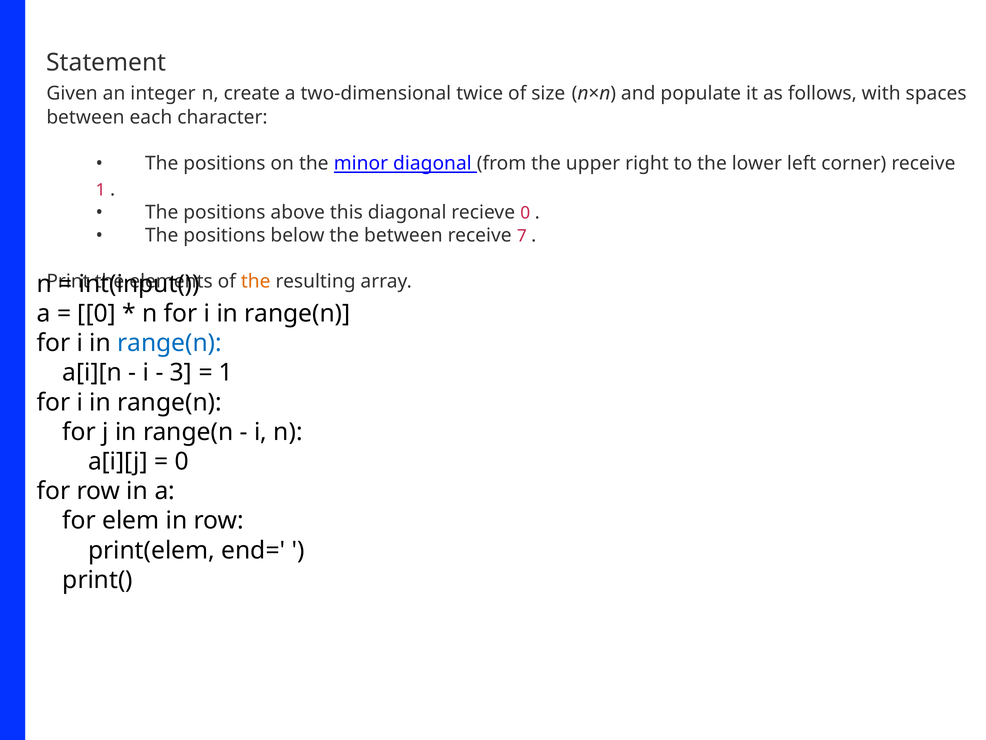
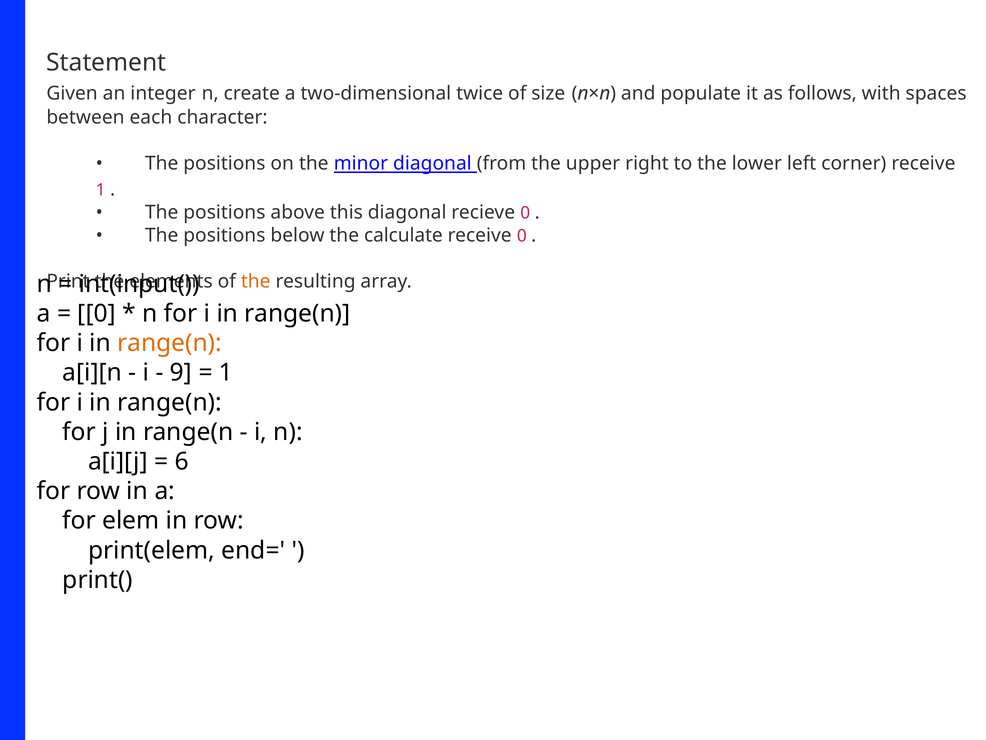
the between: between -> calculate
receive 7: 7 -> 0
range(n at (170, 343) colour: blue -> orange
3: 3 -> 9
0 at (182, 461): 0 -> 6
